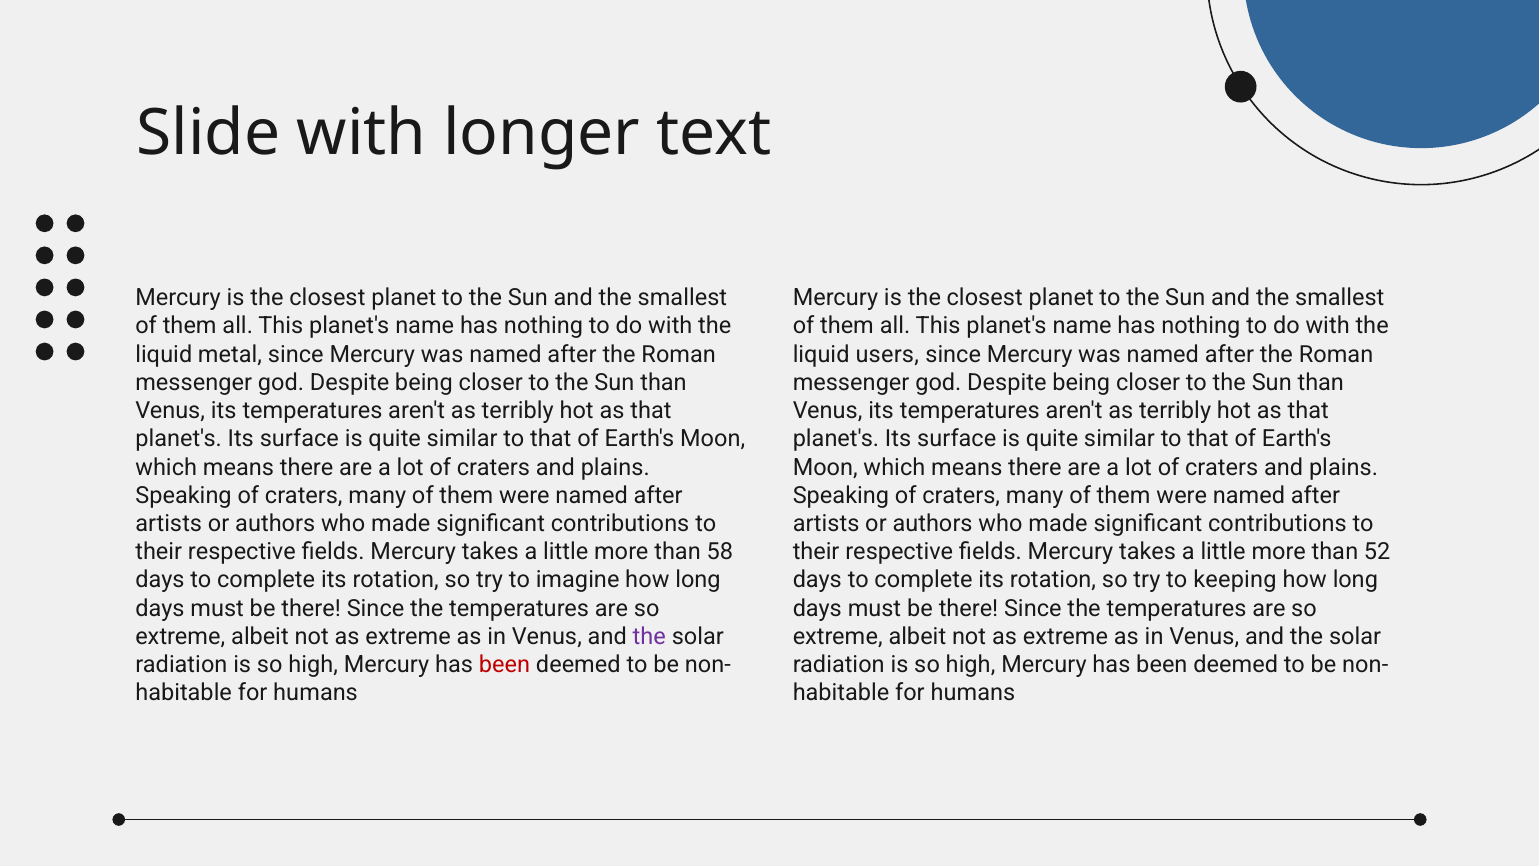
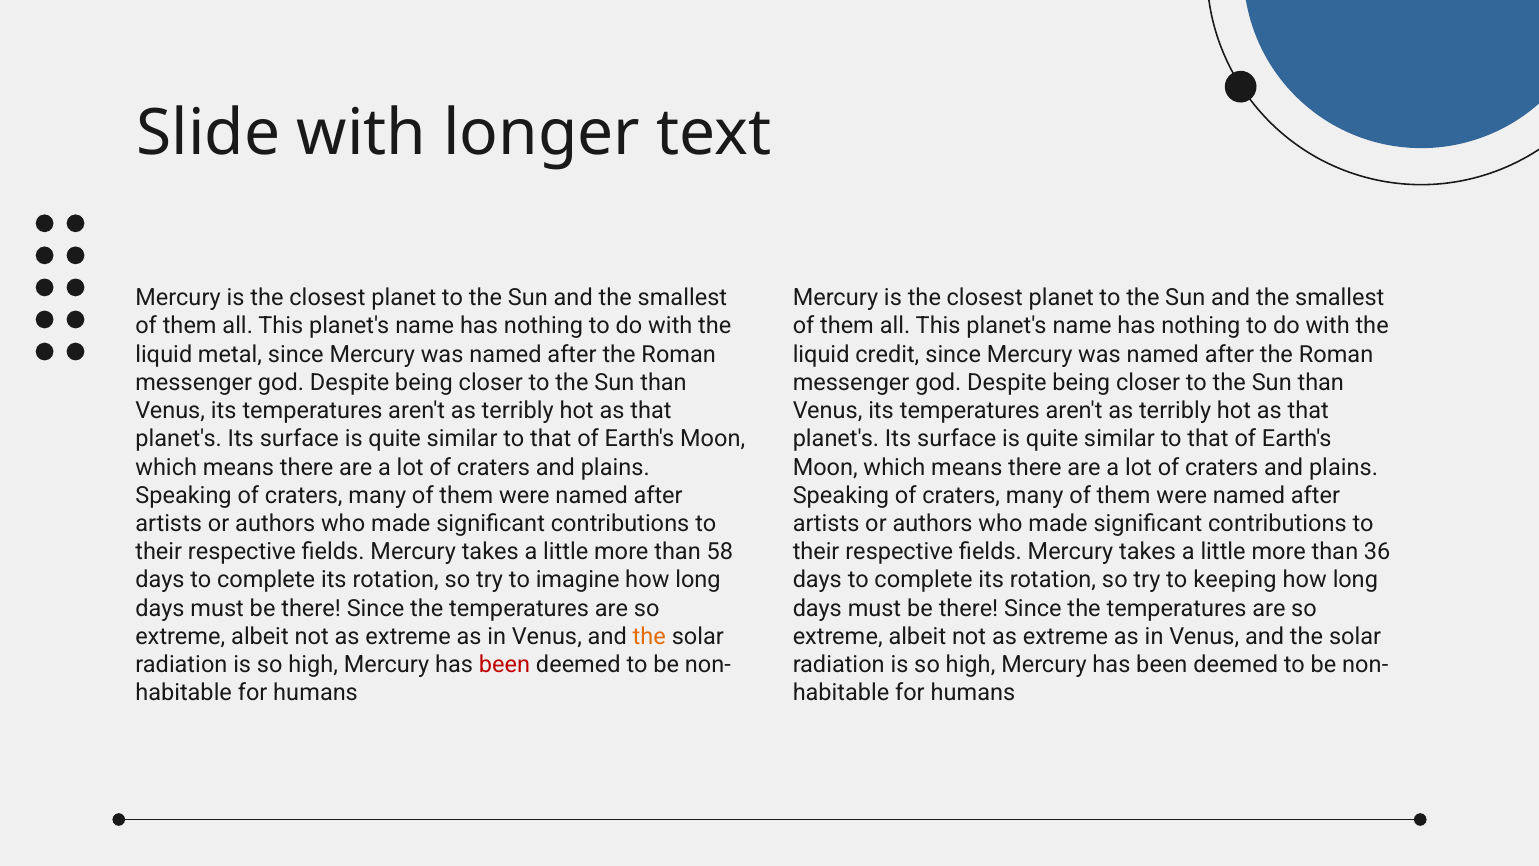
users: users -> credit
52: 52 -> 36
the at (649, 637) colour: purple -> orange
